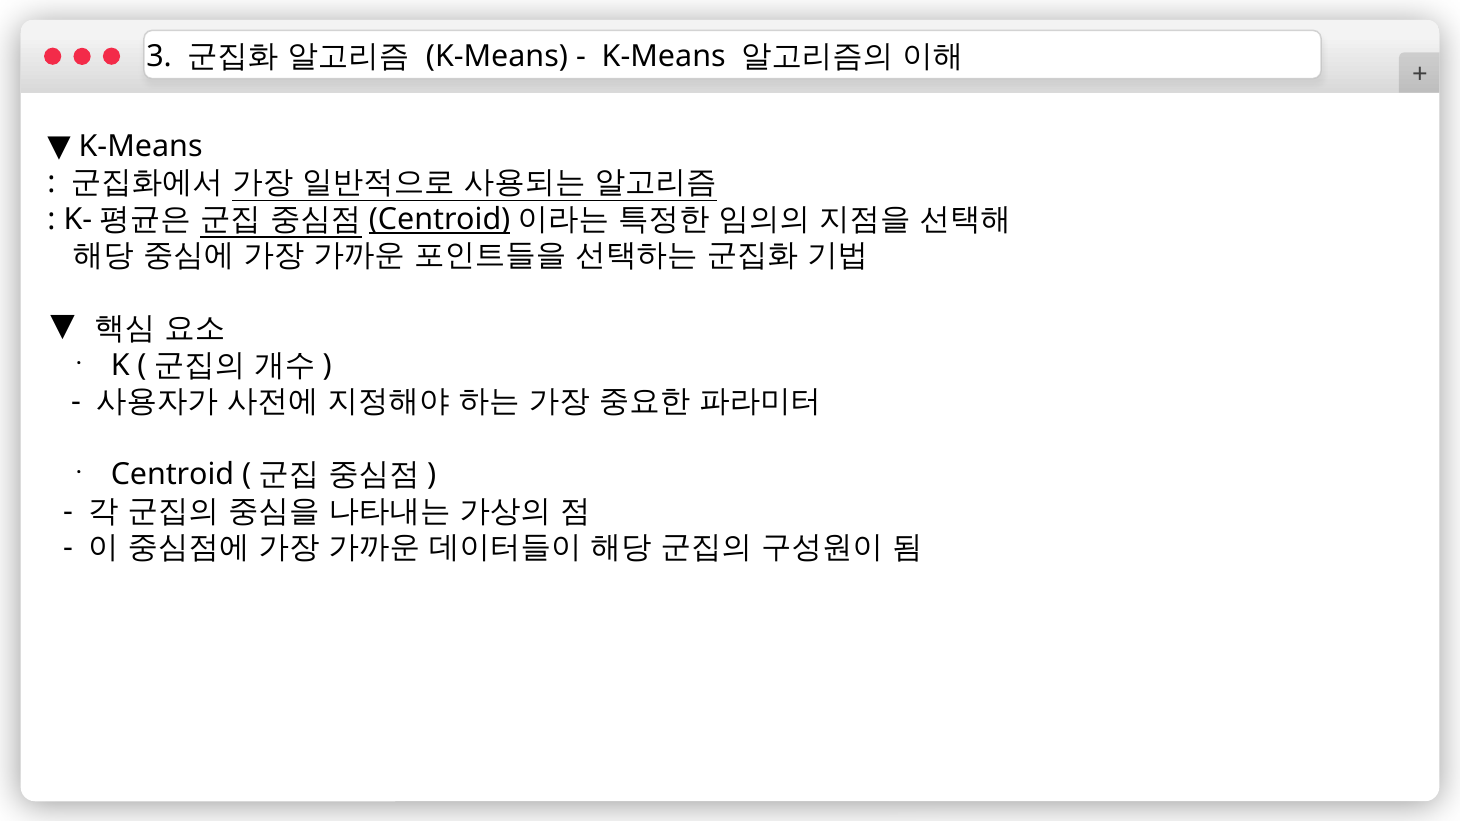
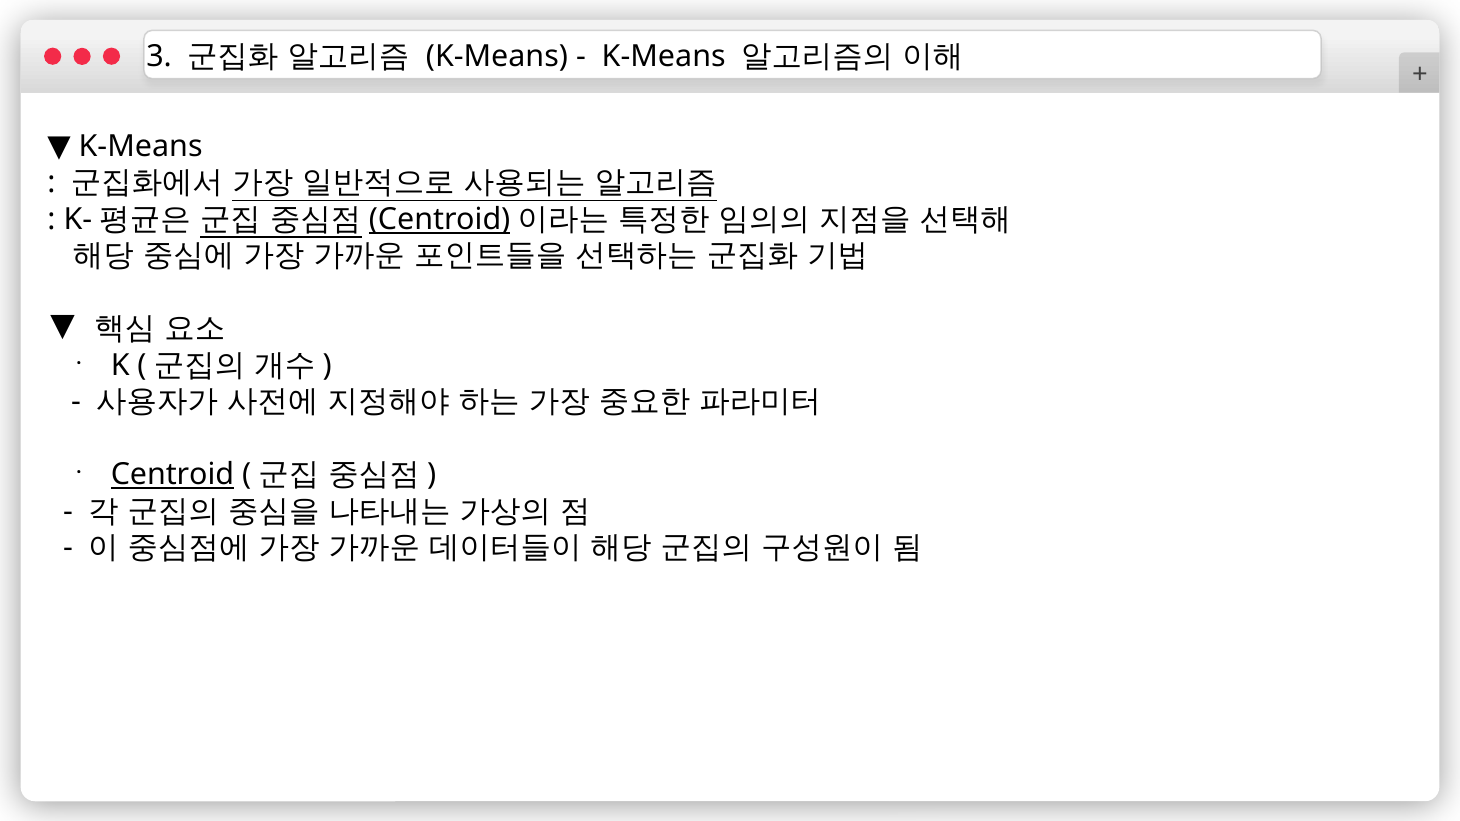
Centroid underline: none -> present
